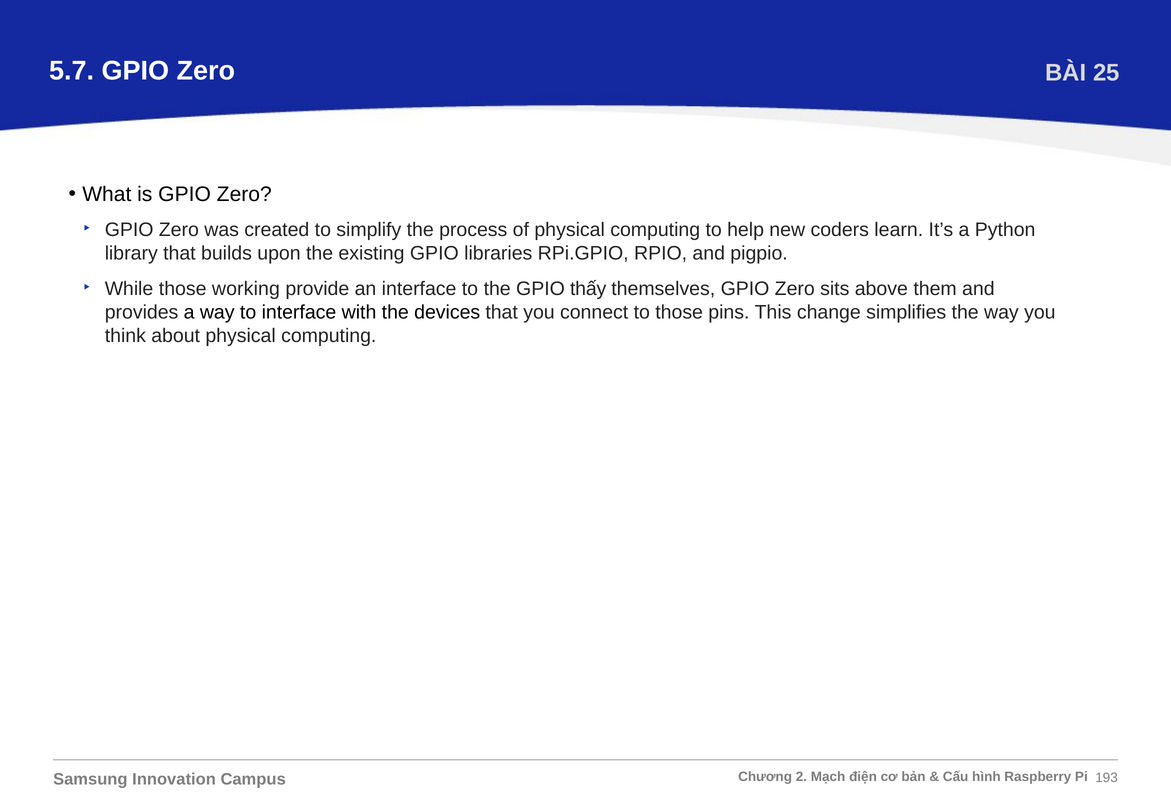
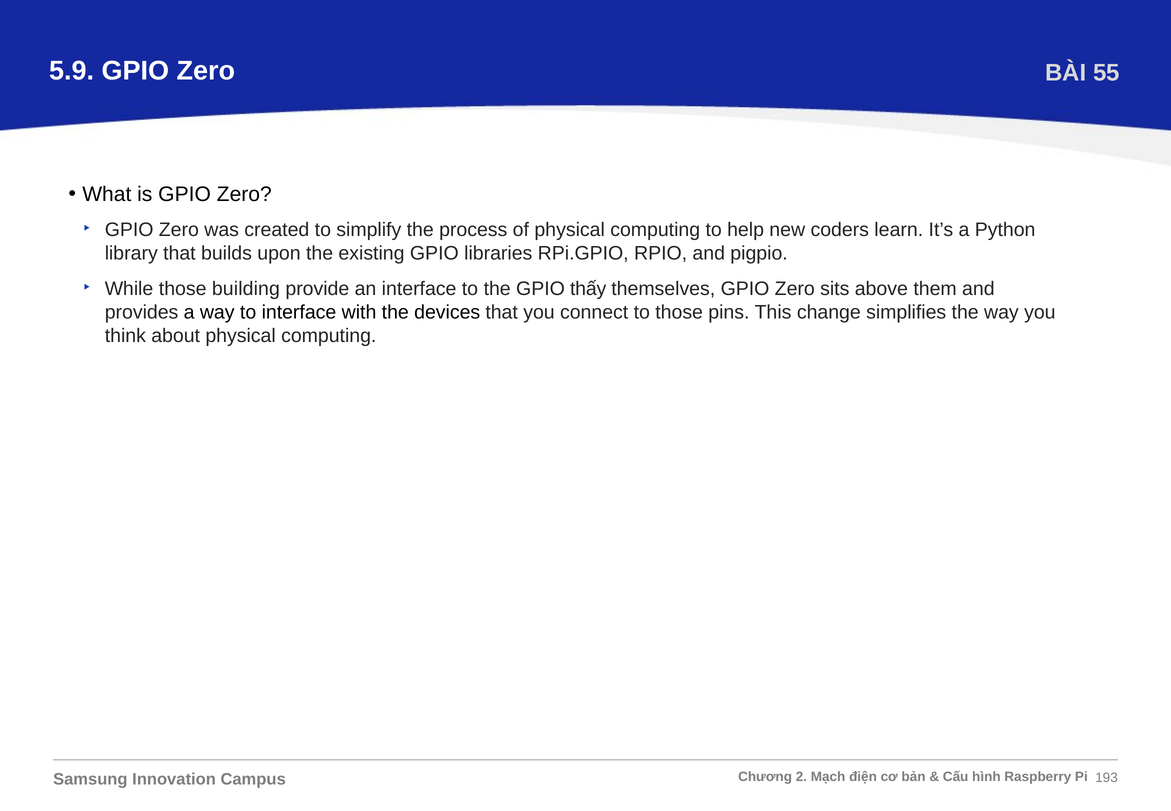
5.7: 5.7 -> 5.9
25: 25 -> 55
working: working -> building
